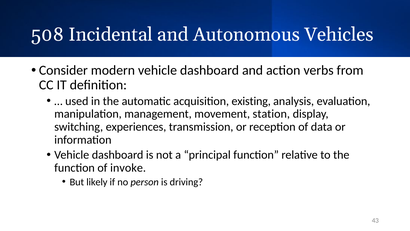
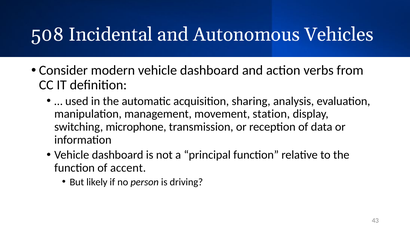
existing: existing -> sharing
experiences: experiences -> microphone
invoke: invoke -> accent
